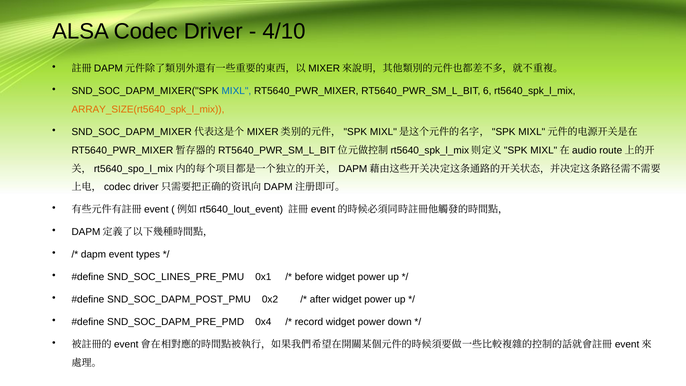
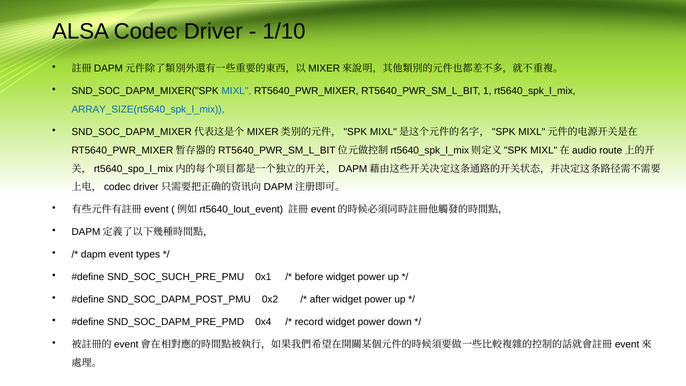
4/10: 4/10 -> 1/10
6: 6 -> 1
ARRAY_SIZE(rt5640_spk_l_mix colour: orange -> blue
SND_SOC_LINES_PRE_PMU: SND_SOC_LINES_PRE_PMU -> SND_SOC_SUCH_PRE_PMU
